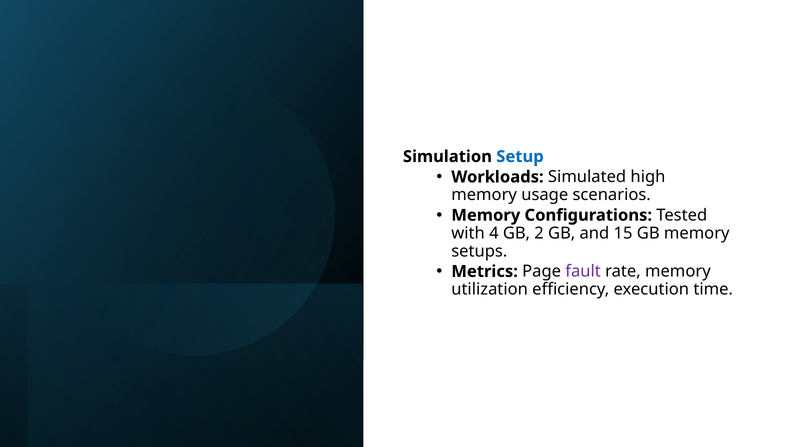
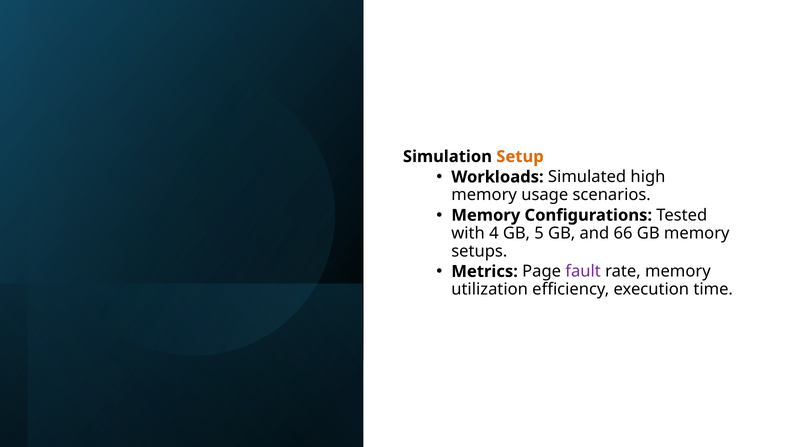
Setup colour: blue -> orange
2: 2 -> 5
15: 15 -> 66
